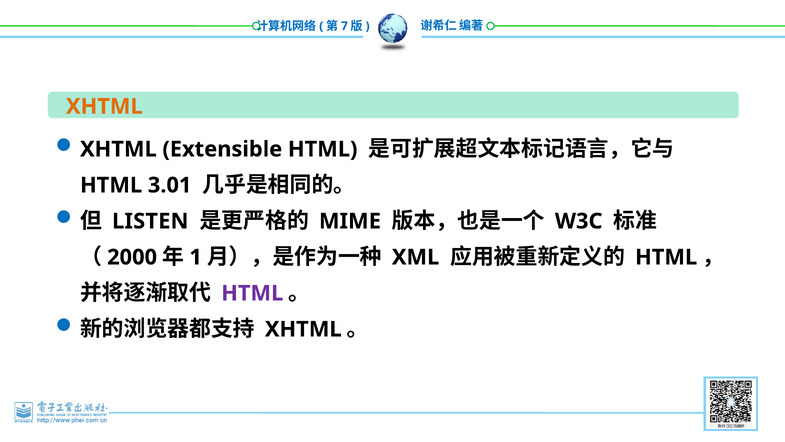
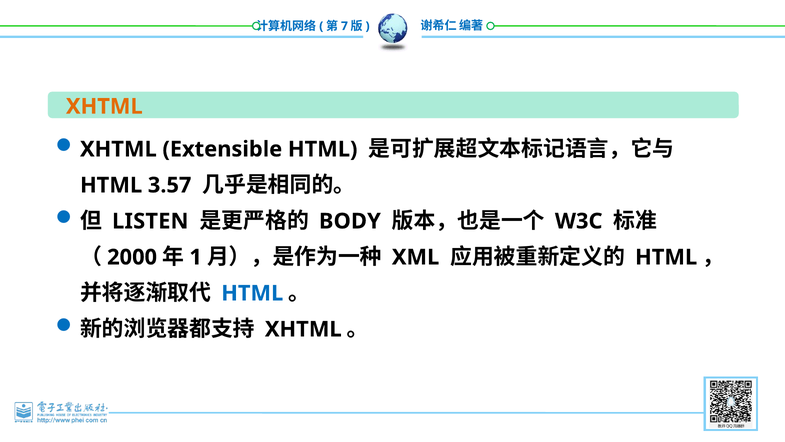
3.01: 3.01 -> 3.57
MIME: MIME -> BODY
HTML at (252, 293) colour: purple -> blue
